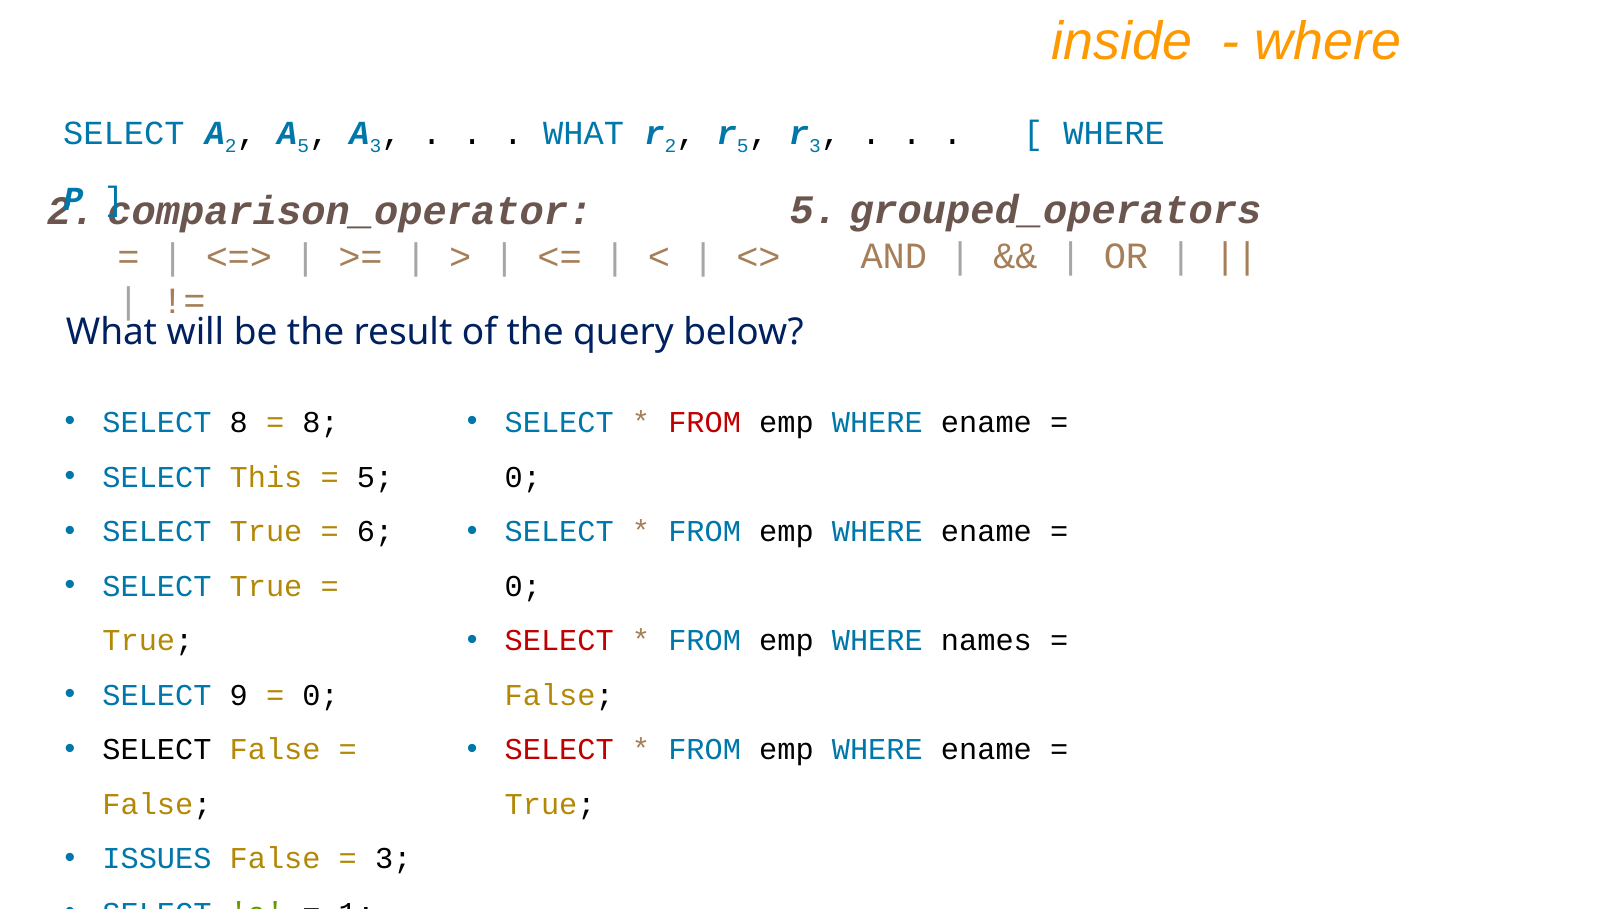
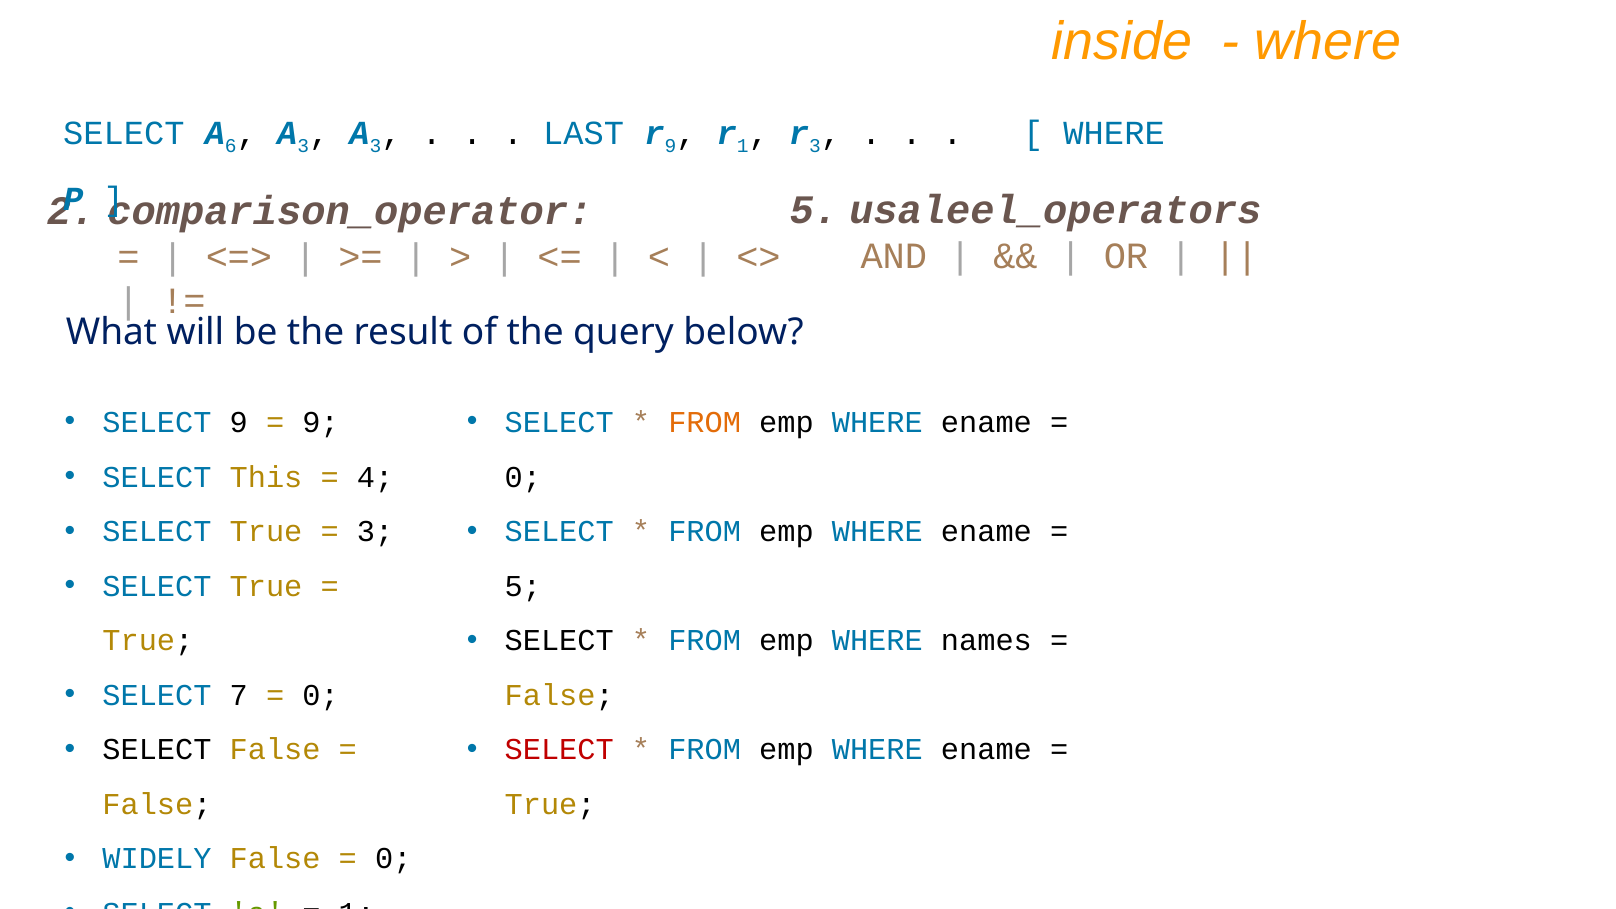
A 2: 2 -> 6
5 at (303, 147): 5 -> 3
WHAT at (584, 133): WHAT -> LAST
2 at (670, 147): 2 -> 9
5 at (743, 147): 5 -> 1
grouped_operators: grouped_operators -> usaleel_operators
SELECT 8: 8 -> 9
8 at (321, 423): 8 -> 9
FROM at (705, 423) colour: red -> orange
5 at (375, 477): 5 -> 4
6 at (375, 532): 6 -> 3
0 at (523, 586): 0 -> 5
SELECT at (559, 641) colour: red -> black
9: 9 -> 7
ISSUES: ISSUES -> WIDELY
3 at (393, 859): 3 -> 0
